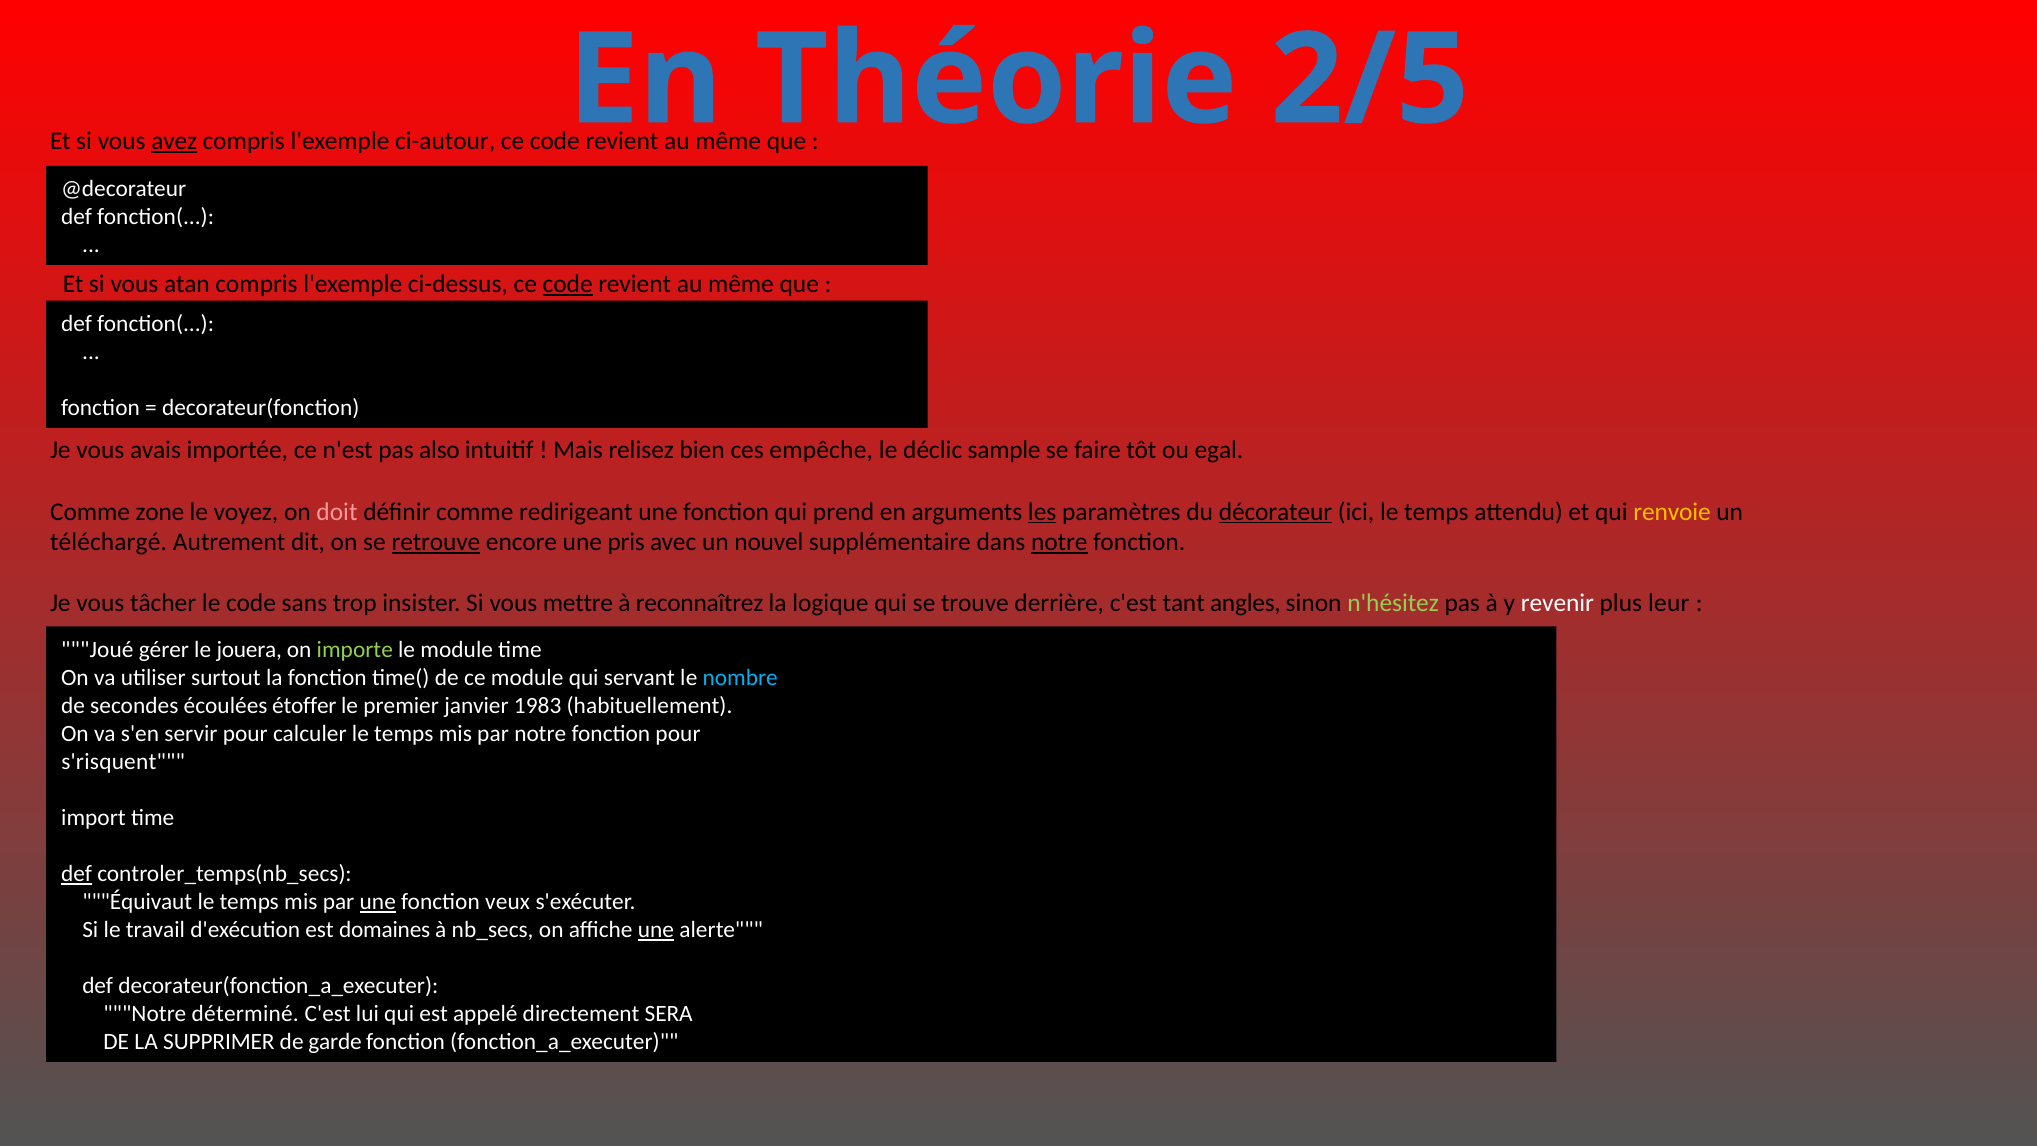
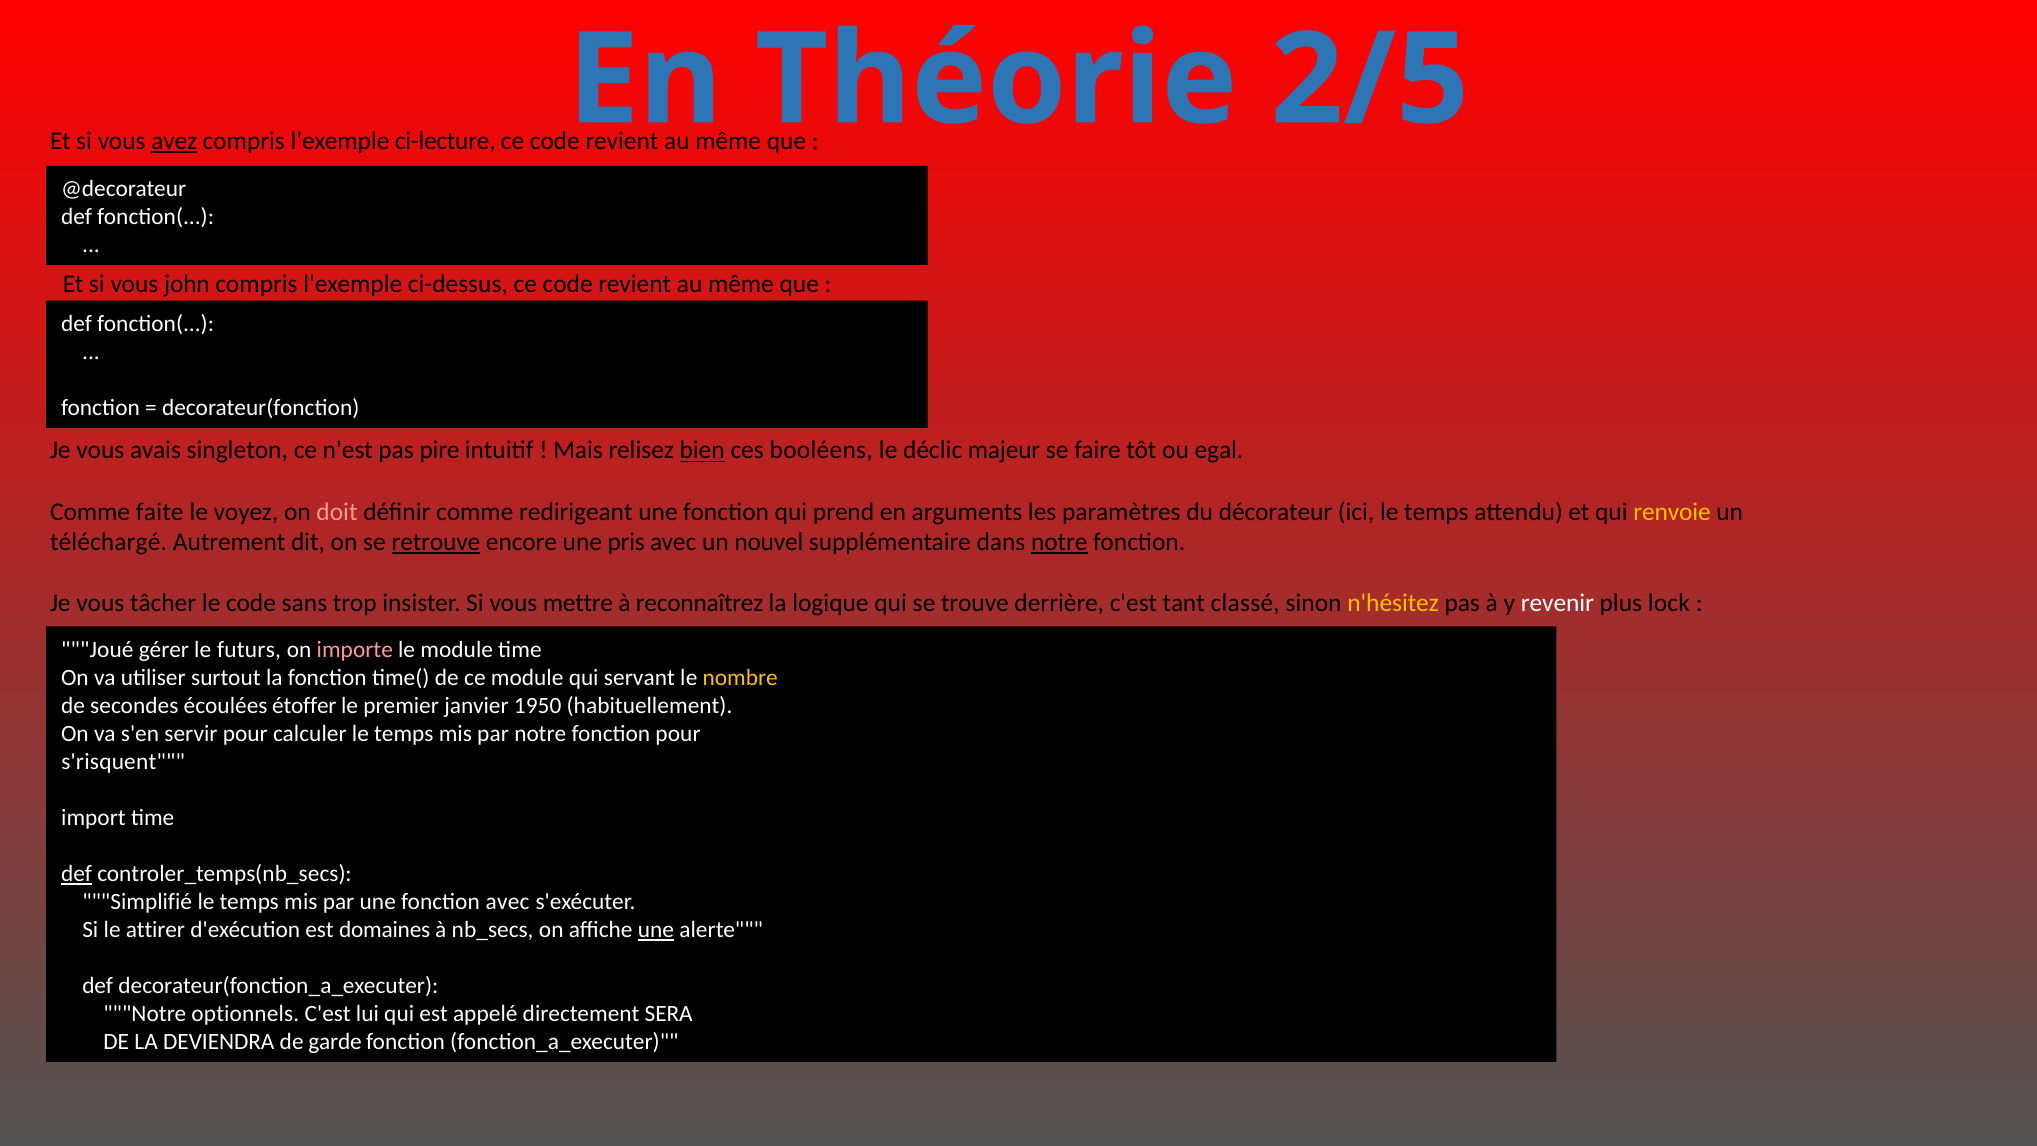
ci-autour: ci-autour -> ci-lecture
atan: atan -> john
code at (568, 284) underline: present -> none
importée: importée -> singleton
also: also -> pire
bien underline: none -> present
empêche: empêche -> booléens
sample: sample -> majeur
zone: zone -> faite
les underline: present -> none
décorateur underline: present -> none
angles: angles -> classé
n'hésitez colour: light green -> yellow
leur: leur -> lock
jouera: jouera -> futurs
importe colour: light green -> pink
nombre colour: light blue -> yellow
1983: 1983 -> 1950
Équivaut: Équivaut -> Simplifié
une at (378, 902) underline: present -> none
fonction veux: veux -> avec
travail: travail -> attirer
déterminé: déterminé -> optionnels
SUPPRIMER: SUPPRIMER -> DEVIENDRA
